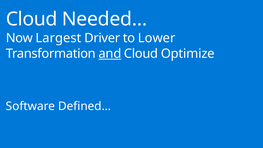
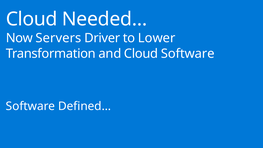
Largest: Largest -> Servers
and underline: present -> none
Cloud Optimize: Optimize -> Software
